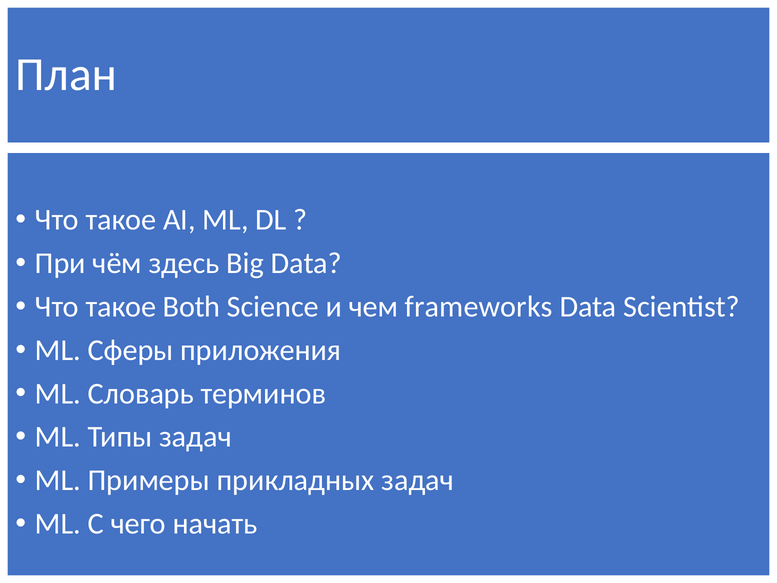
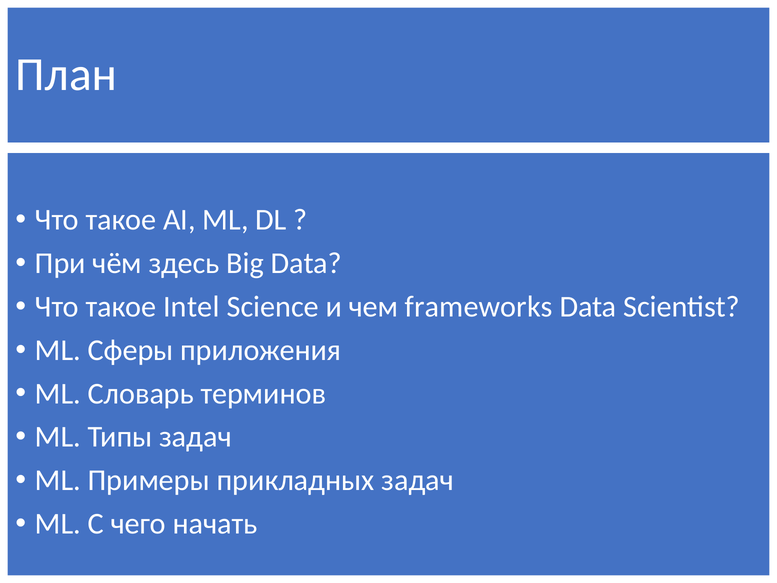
Both: Both -> Intel
